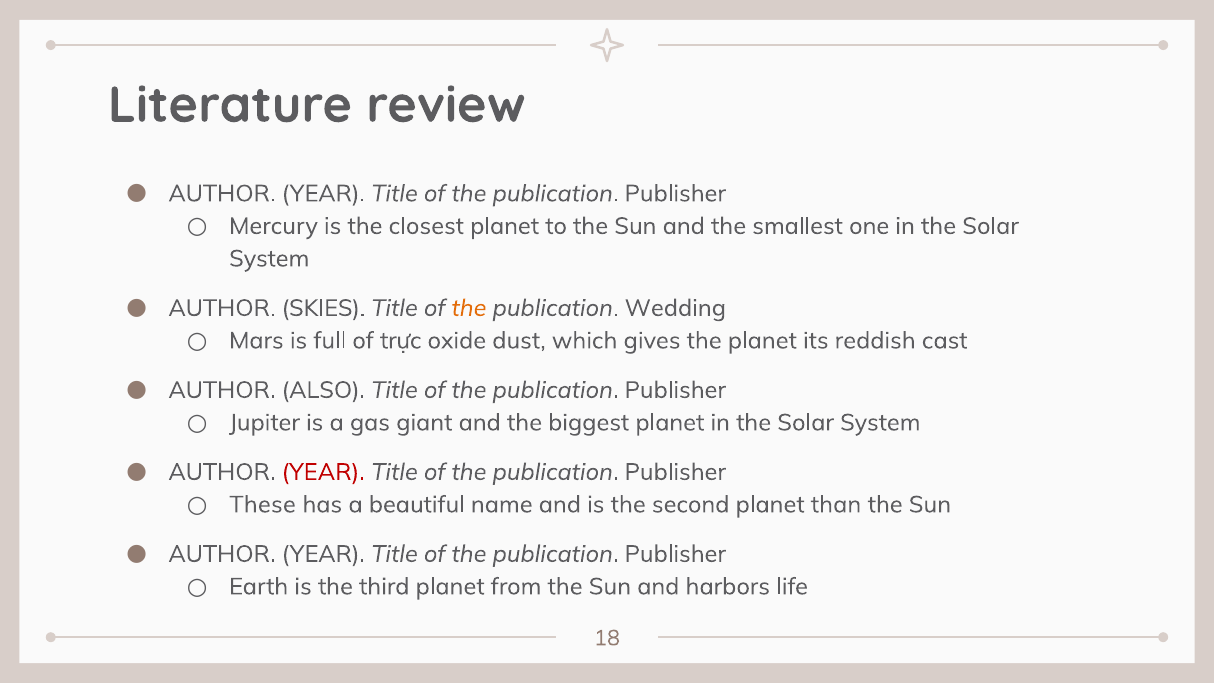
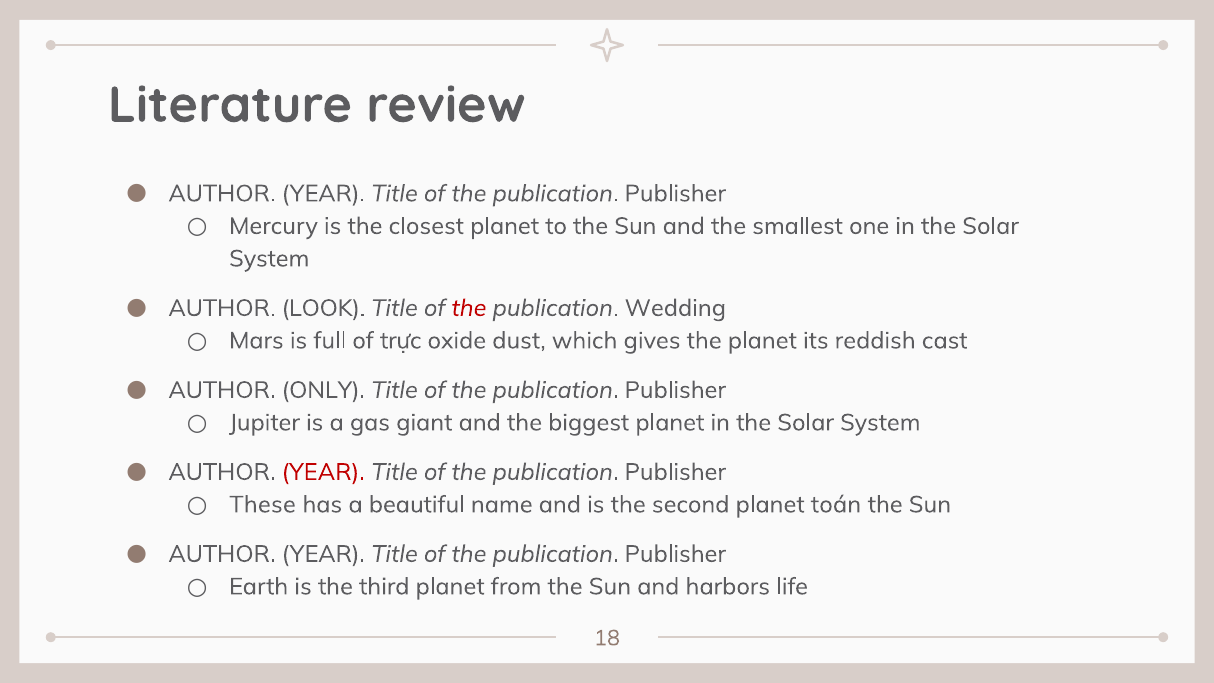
SKIES: SKIES -> LOOK
the at (469, 308) colour: orange -> red
ALSO: ALSO -> ONLY
than: than -> toán
